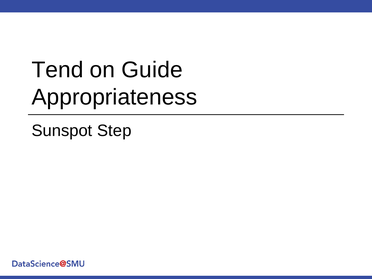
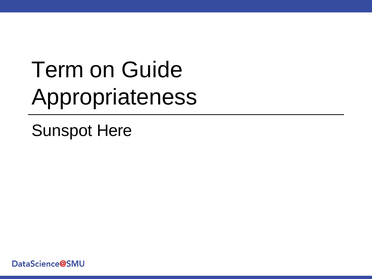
Tend: Tend -> Term
Step: Step -> Here
